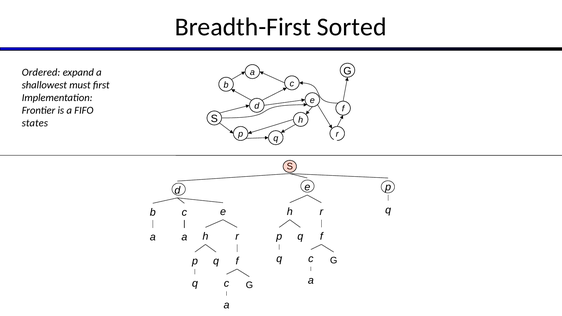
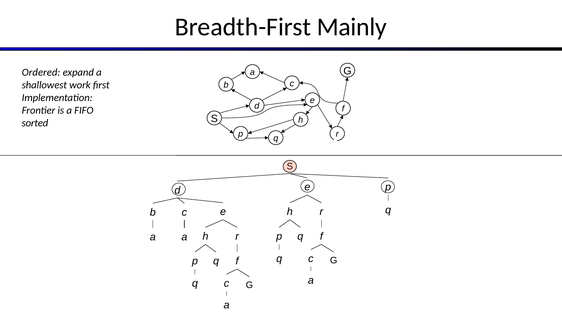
Sorted: Sorted -> Mainly
must: must -> work
states: states -> sorted
